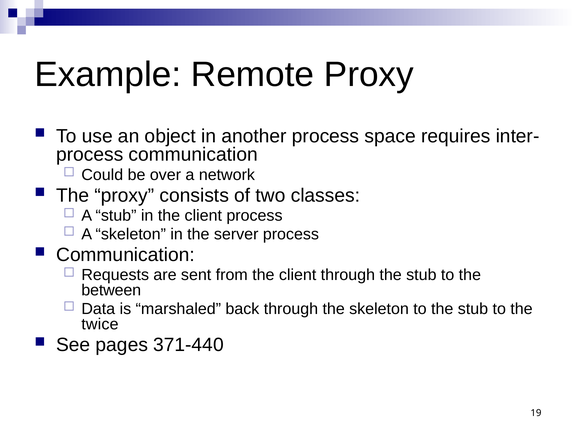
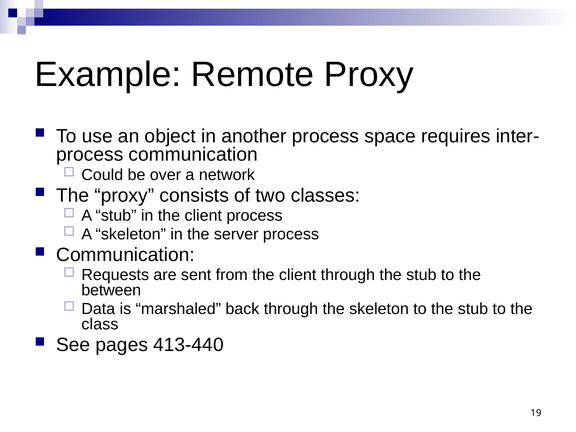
twice: twice -> class
371-440: 371-440 -> 413-440
